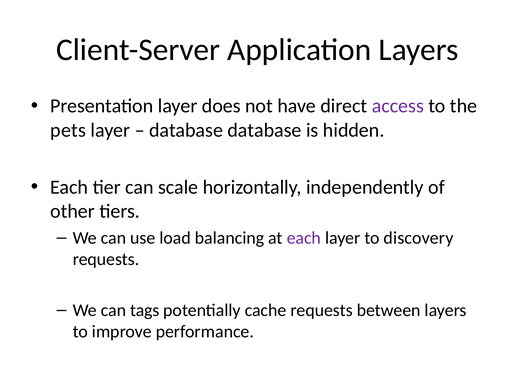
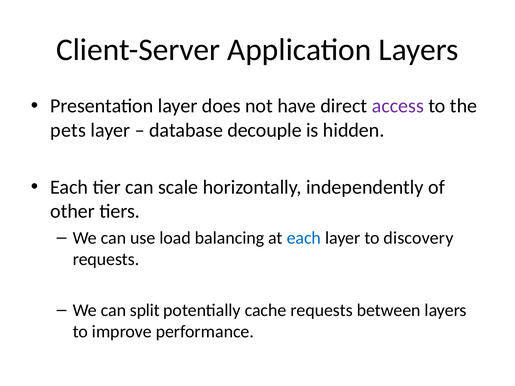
database database: database -> decouple
each at (304, 238) colour: purple -> blue
tags: tags -> split
